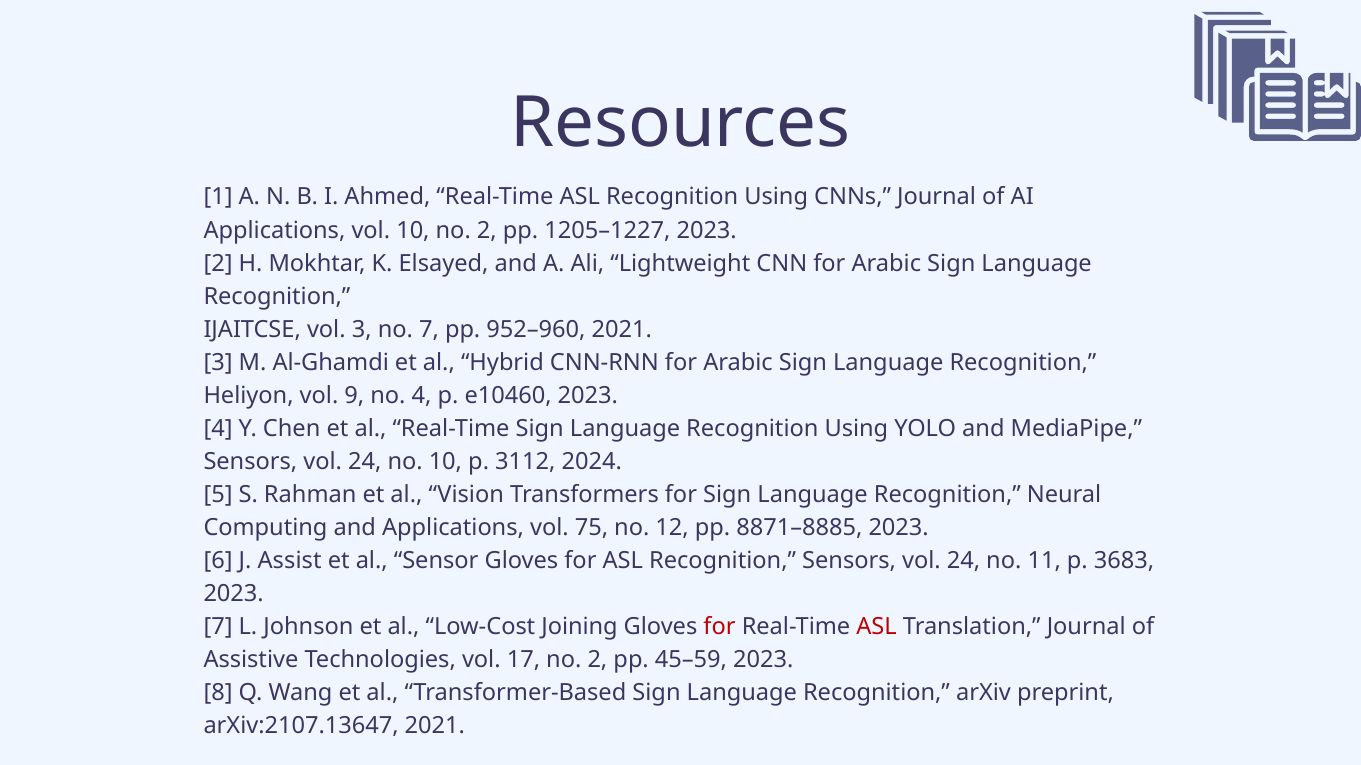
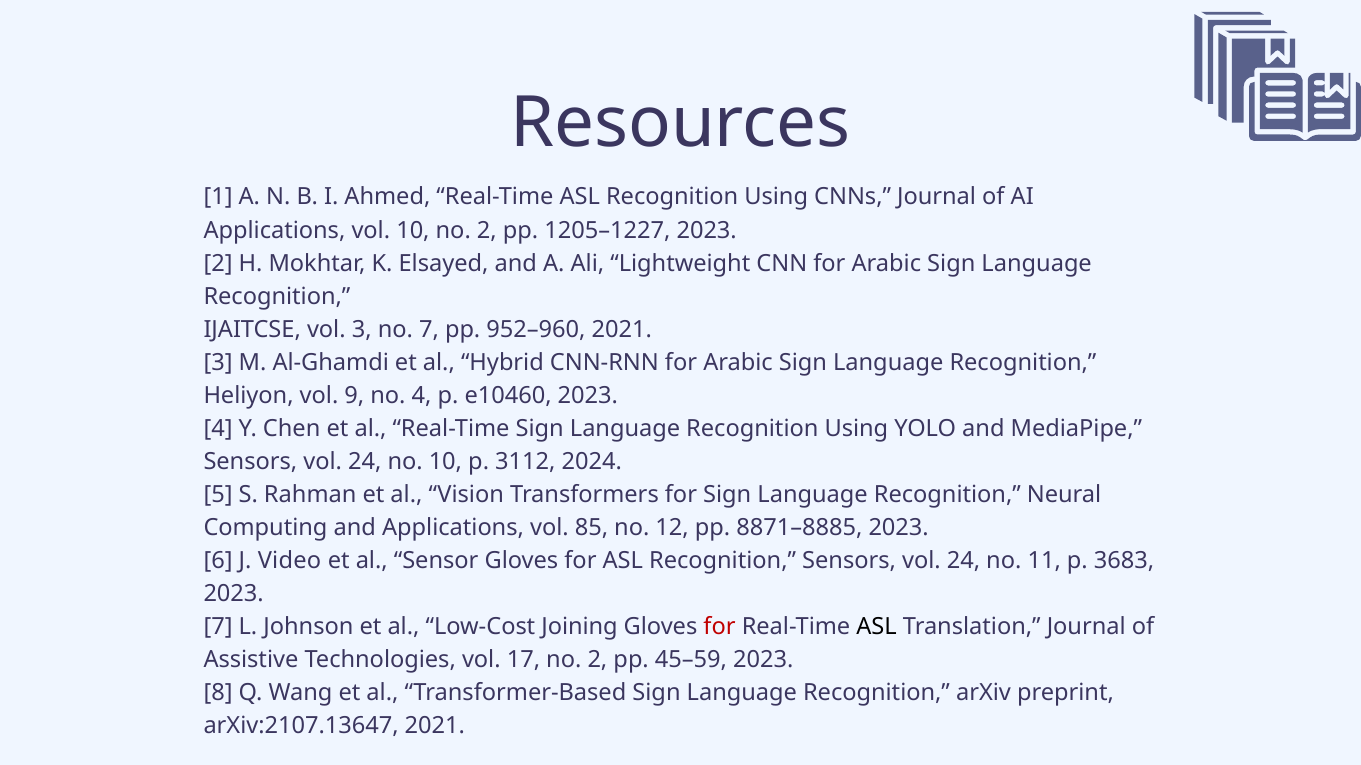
75: 75 -> 85
Assist: Assist -> Video
ASL at (877, 627) colour: red -> black
